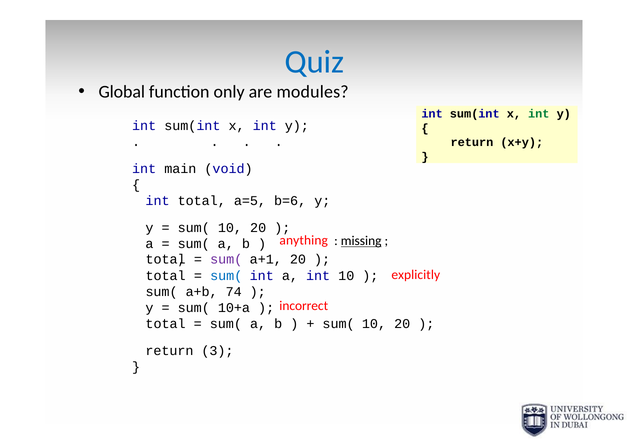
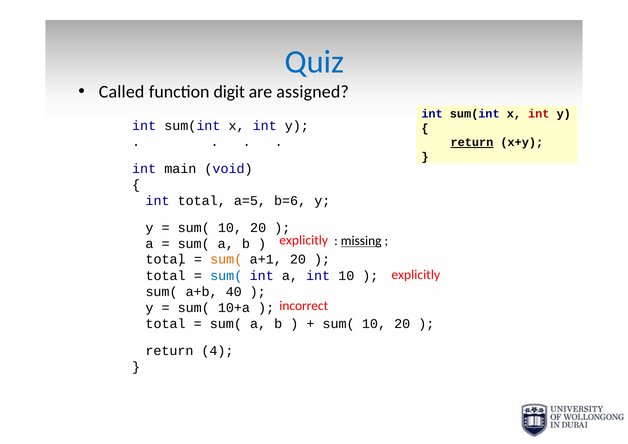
Global: Global -> Called
only: only -> digit
modules: modules -> assigned
int at (539, 114) colour: green -> red
return at (472, 142) underline: none -> present
anything at (304, 240): anything -> explicitly
sum( at (226, 260) colour: purple -> orange
74: 74 -> 40
3: 3 -> 4
